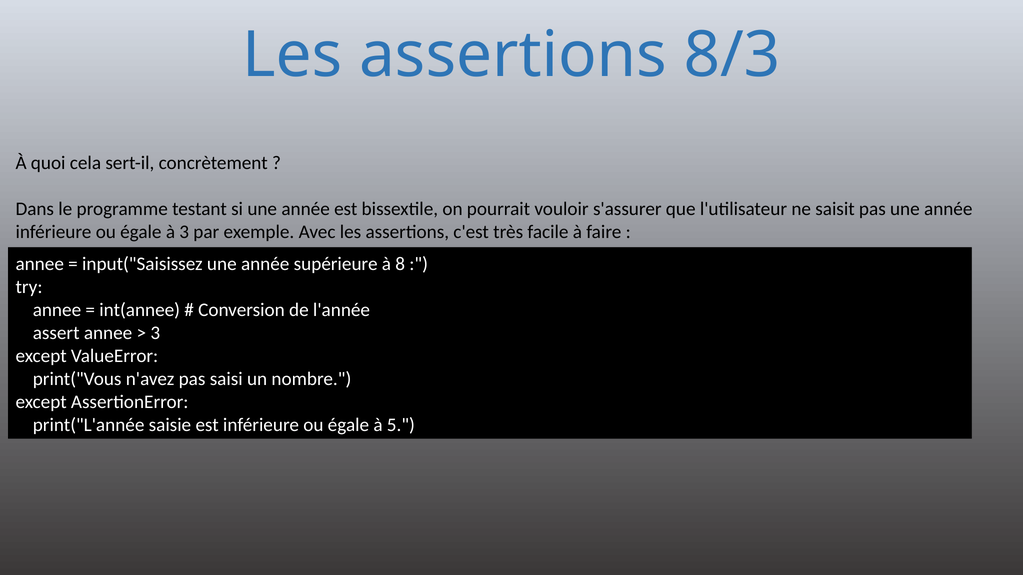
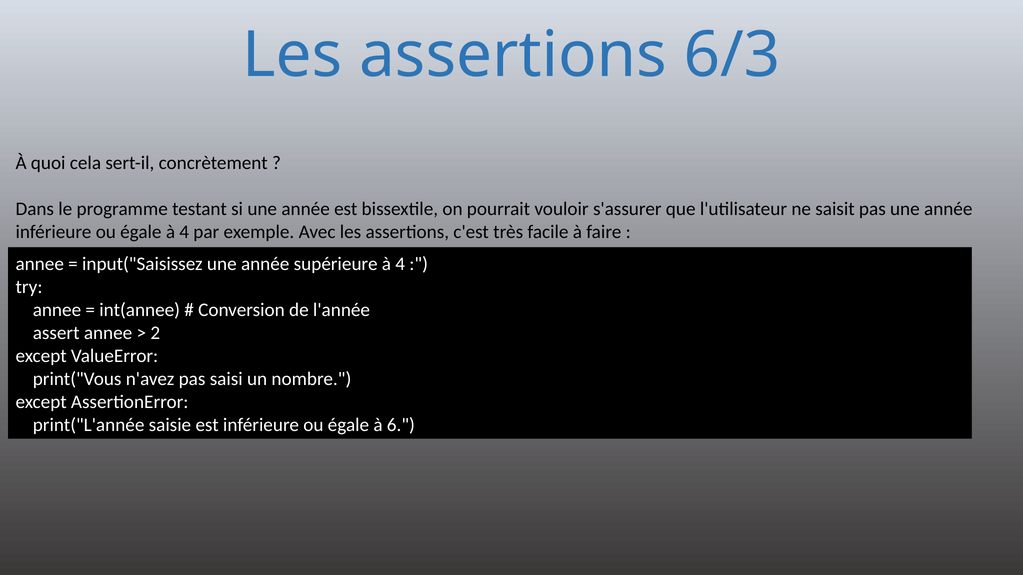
8/3: 8/3 -> 6/3
égale à 3: 3 -> 4
supérieure à 8: 8 -> 4
3 at (155, 333): 3 -> 2
5: 5 -> 6
